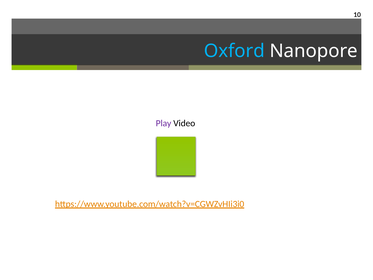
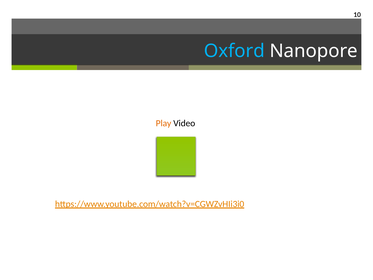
Play colour: purple -> orange
